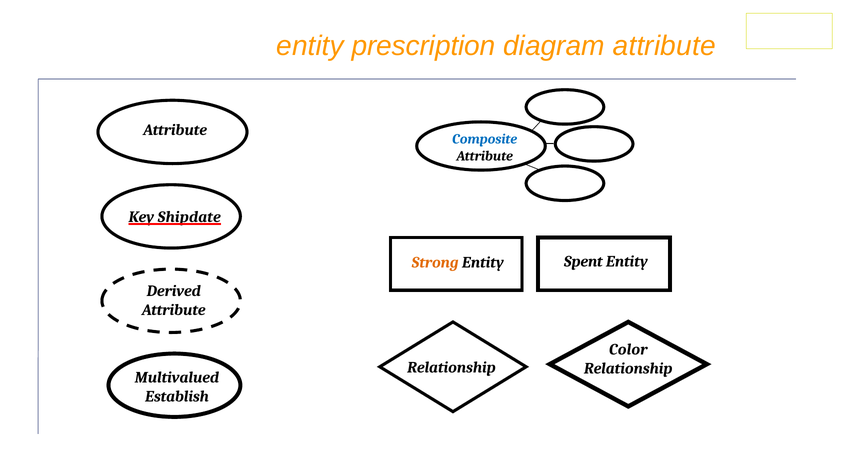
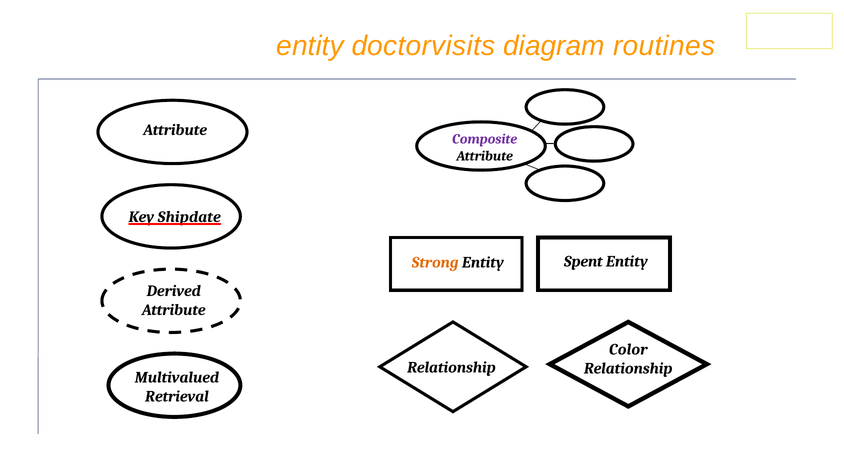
prescription: prescription -> doctorvisits
diagram attribute: attribute -> routines
Composite colour: blue -> purple
Establish: Establish -> Retrieval
